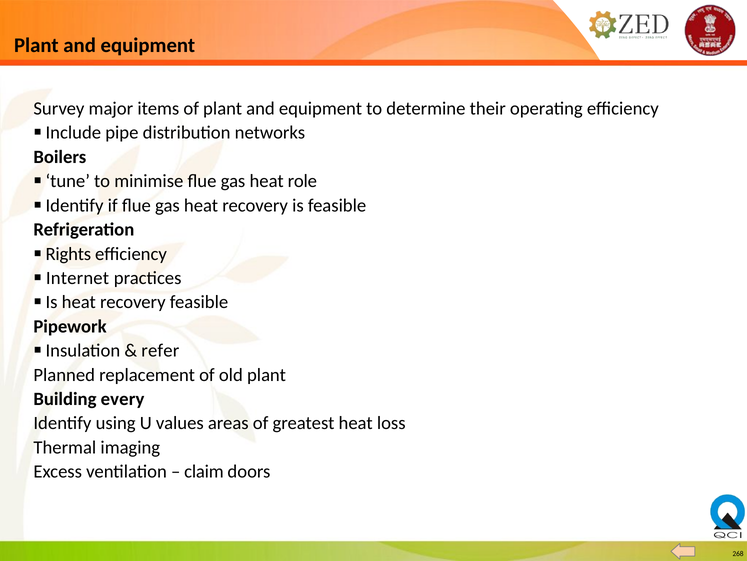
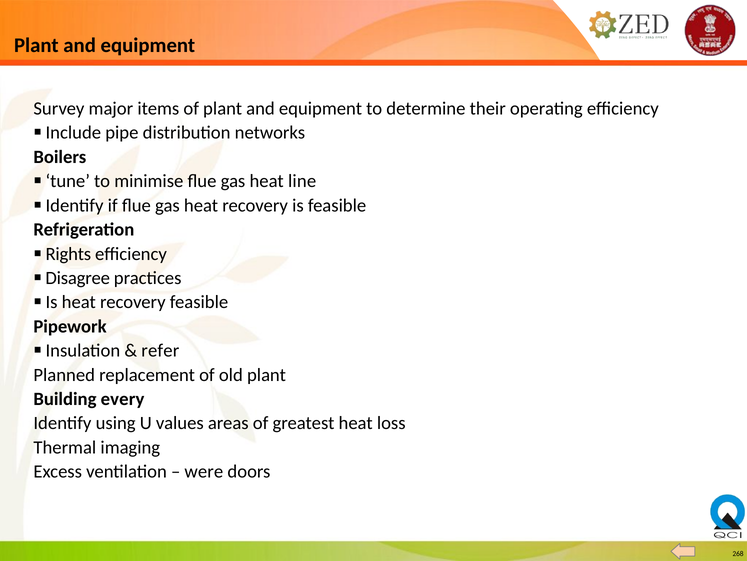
role: role -> line
Internet: Internet -> Disagree
claim: claim -> were
